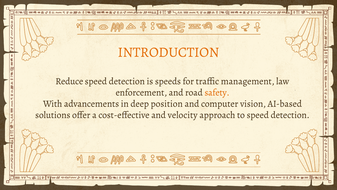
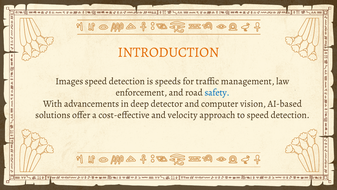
Reduce: Reduce -> Images
safety colour: orange -> blue
position: position -> detector
